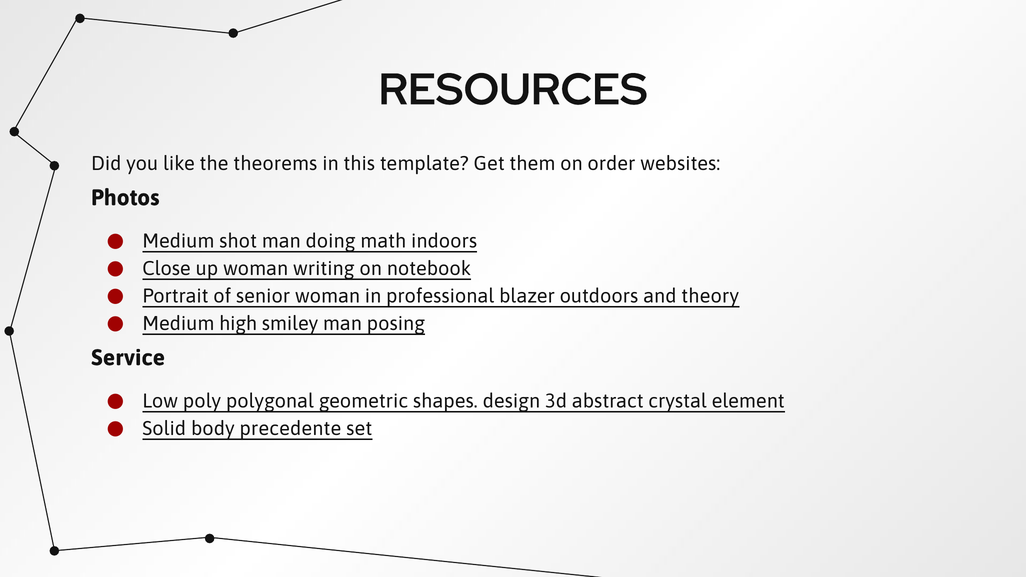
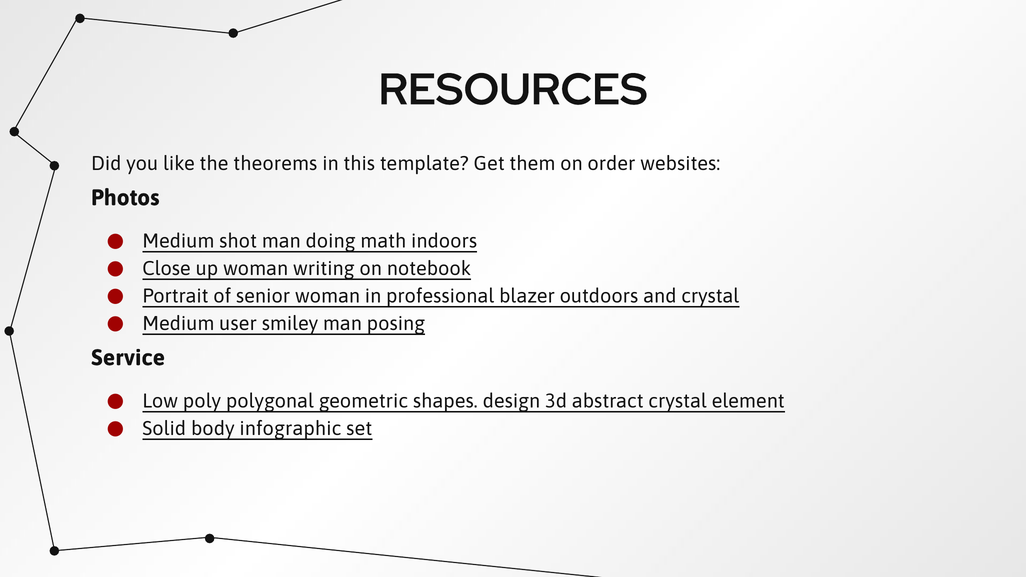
and theory: theory -> crystal
high: high -> user
precedente: precedente -> infographic
